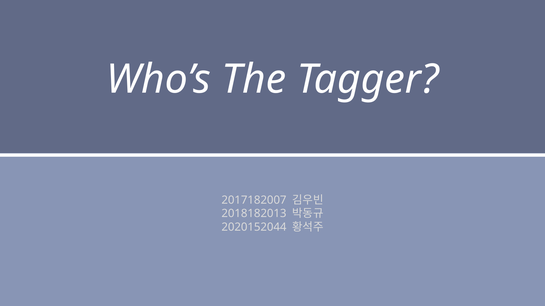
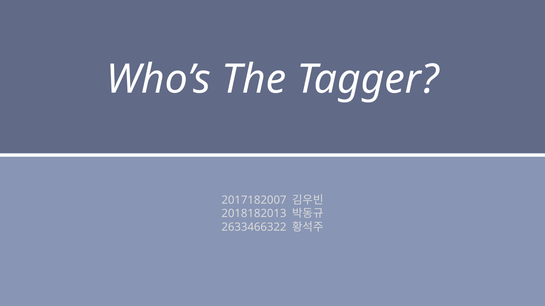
2020152044: 2020152044 -> 2633466322
